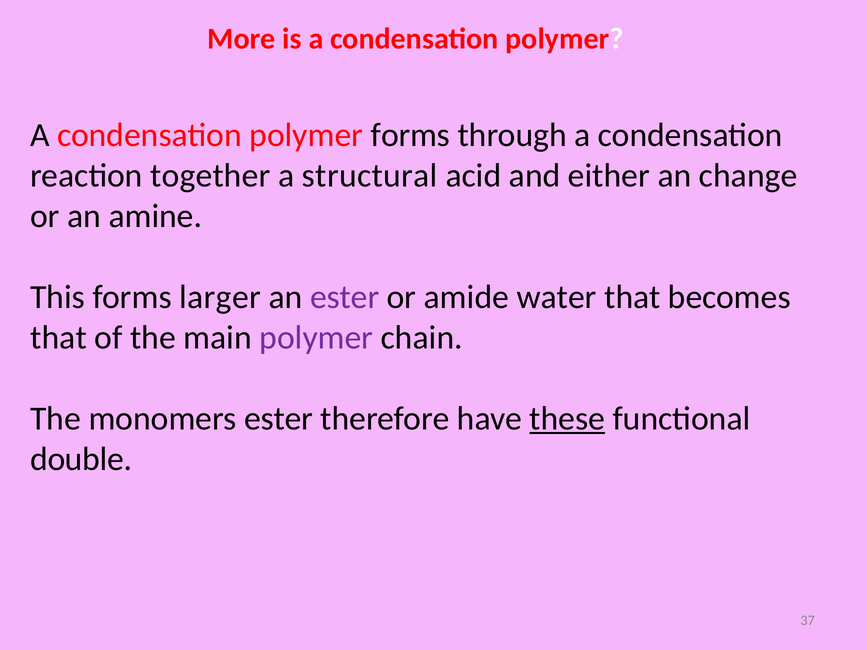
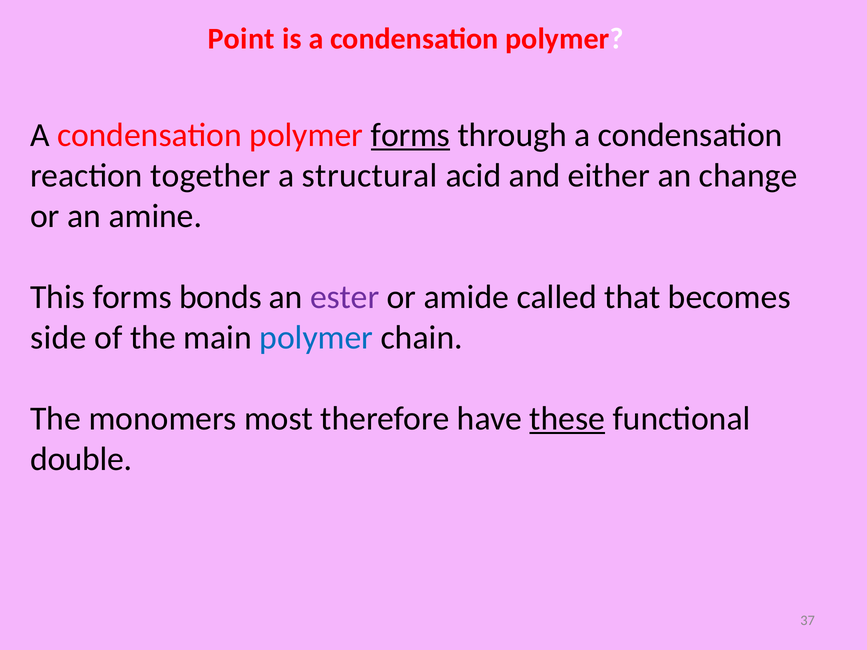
More: More -> Point
forms at (411, 135) underline: none -> present
larger: larger -> bonds
water: water -> called
that at (59, 338): that -> side
polymer at (316, 338) colour: purple -> blue
monomers ester: ester -> most
